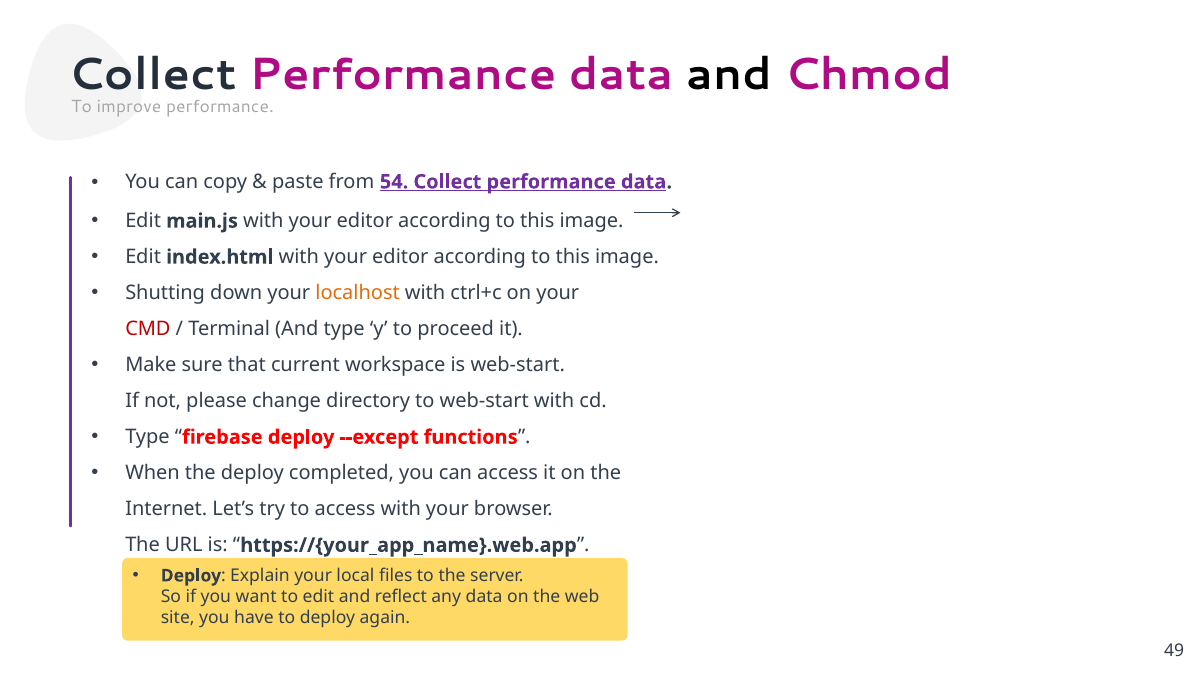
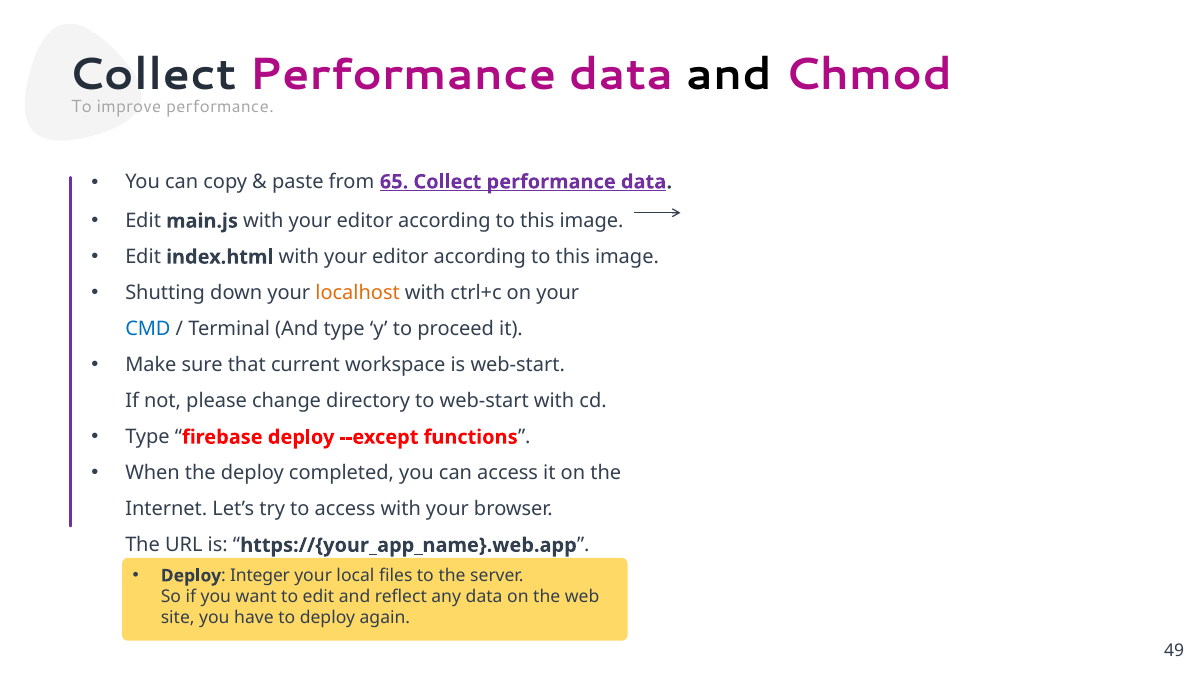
54: 54 -> 65
CMD colour: red -> blue
Explain: Explain -> Integer
